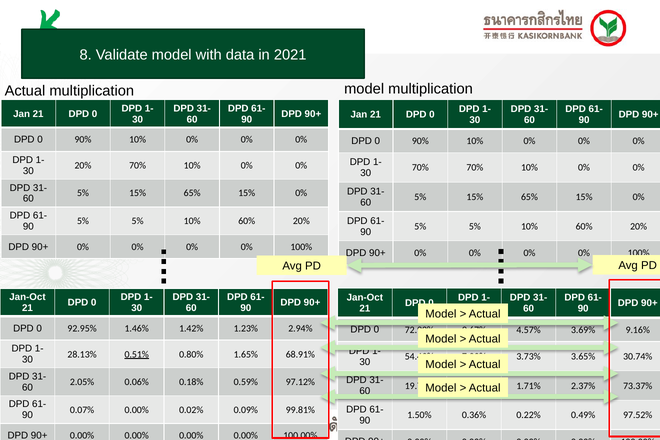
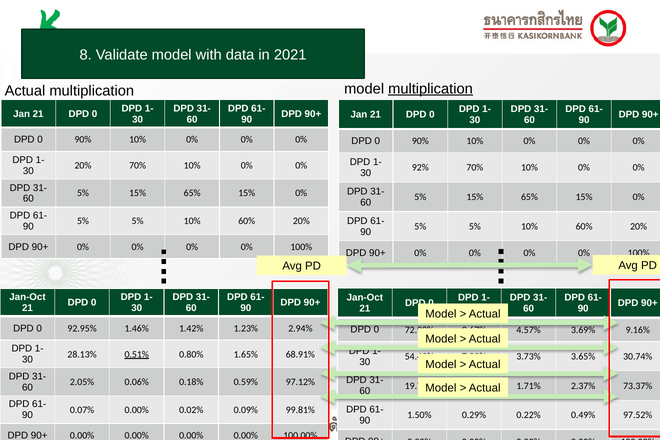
multiplication at (431, 89) underline: none -> present
70% at (420, 168): 70% -> 92%
0.36%: 0.36% -> 0.29%
